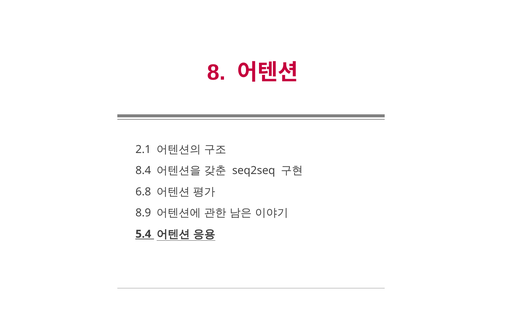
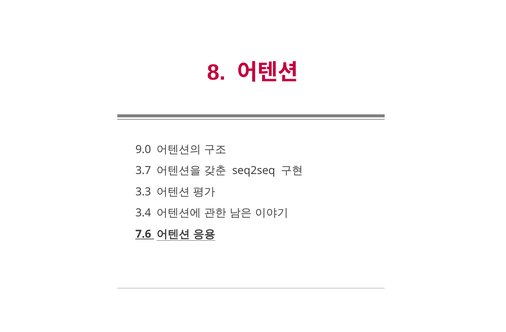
2.1: 2.1 -> 9.0
8.4: 8.4 -> 3.7
6.8: 6.8 -> 3.3
8.9: 8.9 -> 3.4
5.4: 5.4 -> 7.6
